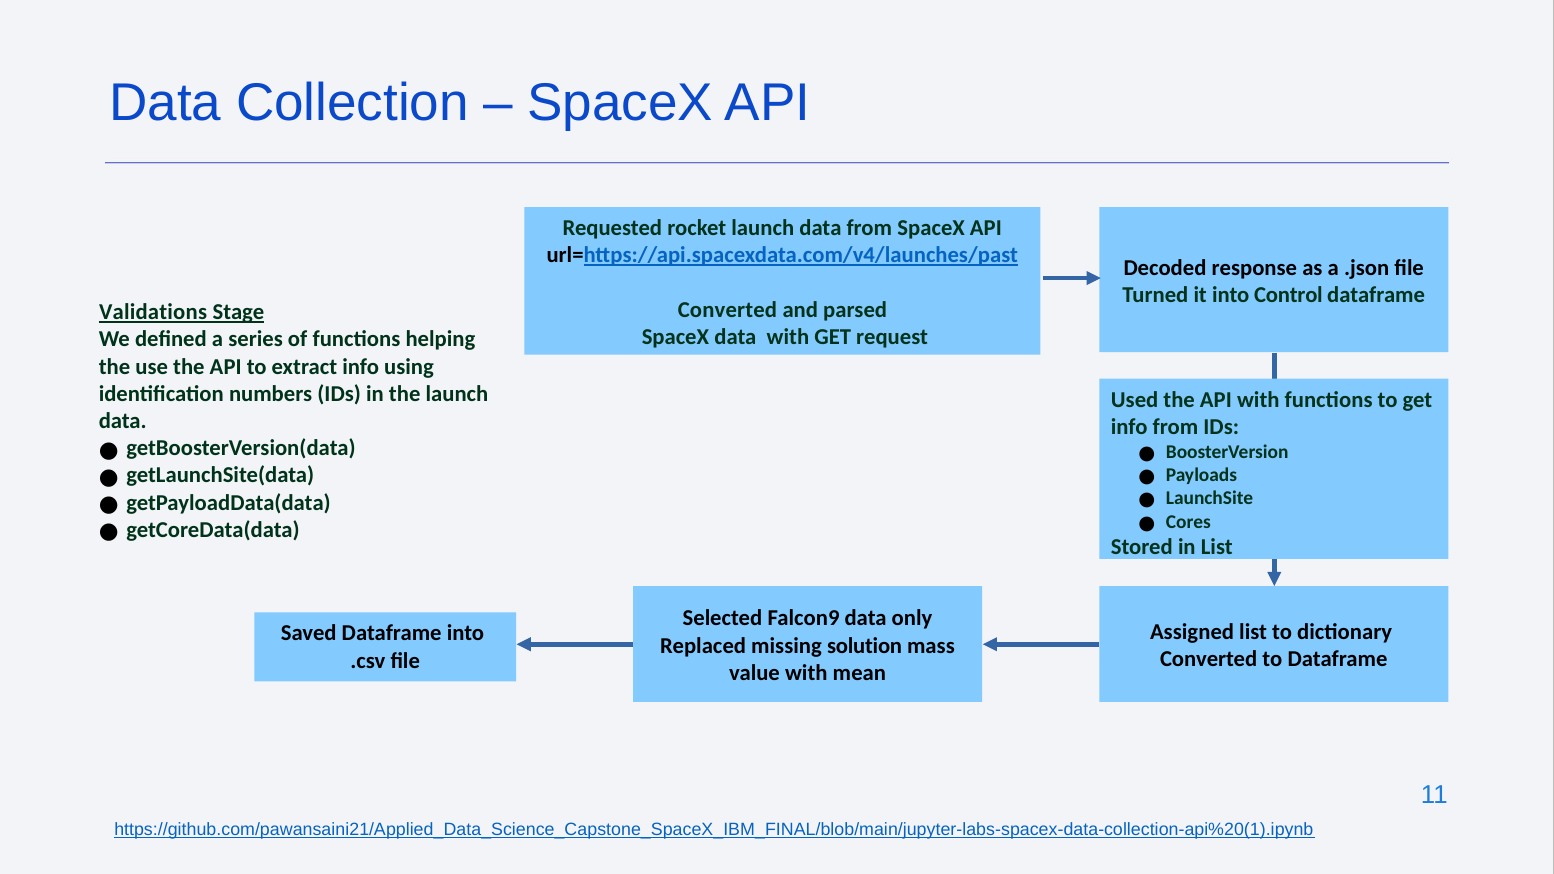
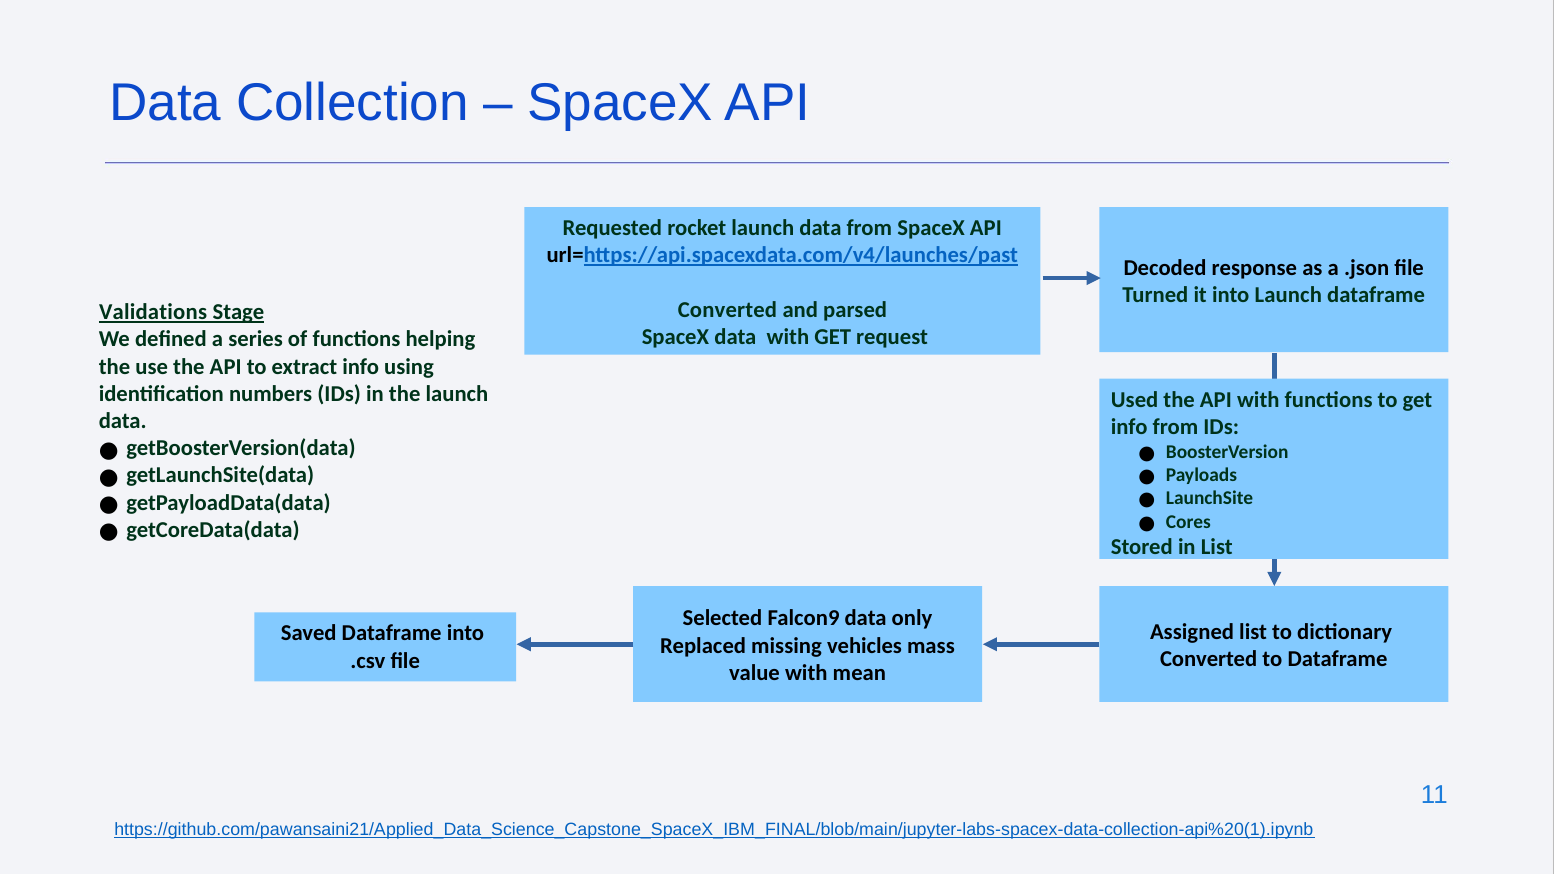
into Control: Control -> Launch
solution: solution -> vehicles
